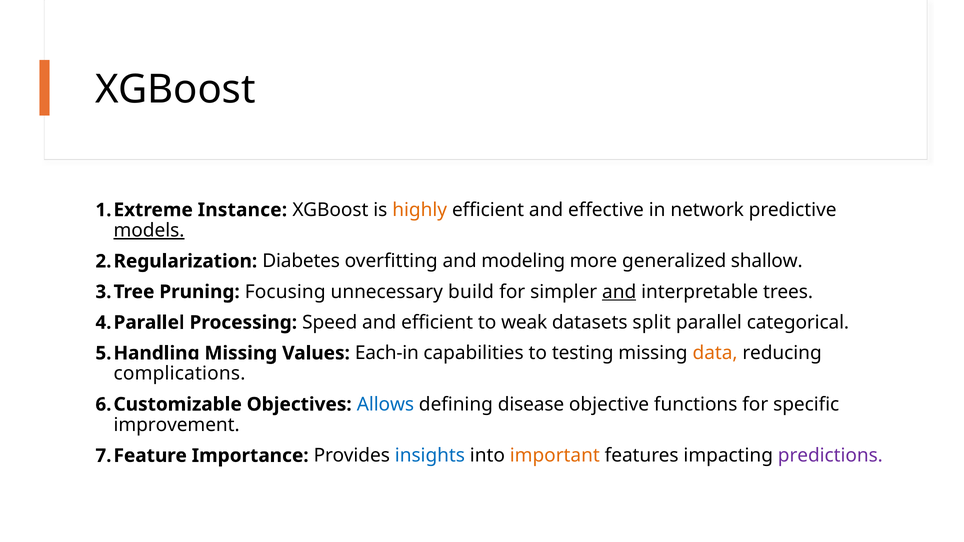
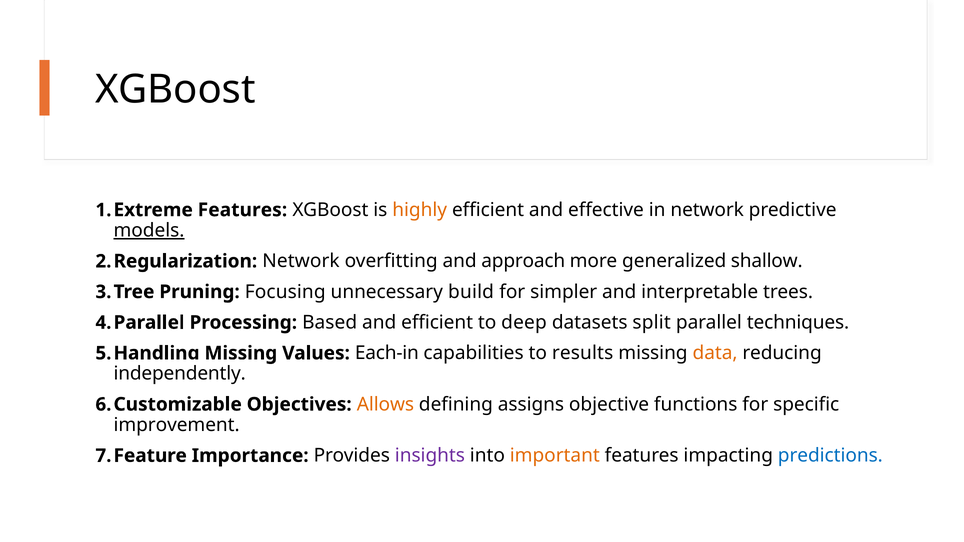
Instance at (242, 210): Instance -> Features
Diabetes at (301, 261): Diabetes -> Network
modeling: modeling -> approach
and at (619, 292) underline: present -> none
Speed: Speed -> Based
weak: weak -> deep
categorical: categorical -> techniques
testing: testing -> results
complications: complications -> independently
Allows colour: blue -> orange
disease: disease -> assigns
insights colour: blue -> purple
predictions colour: purple -> blue
